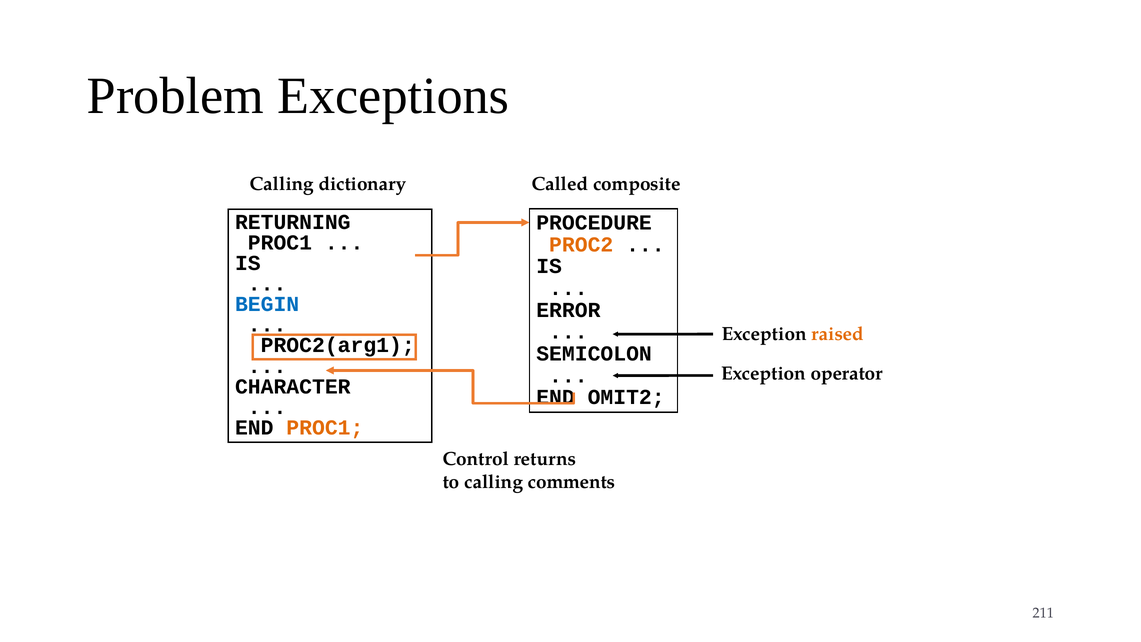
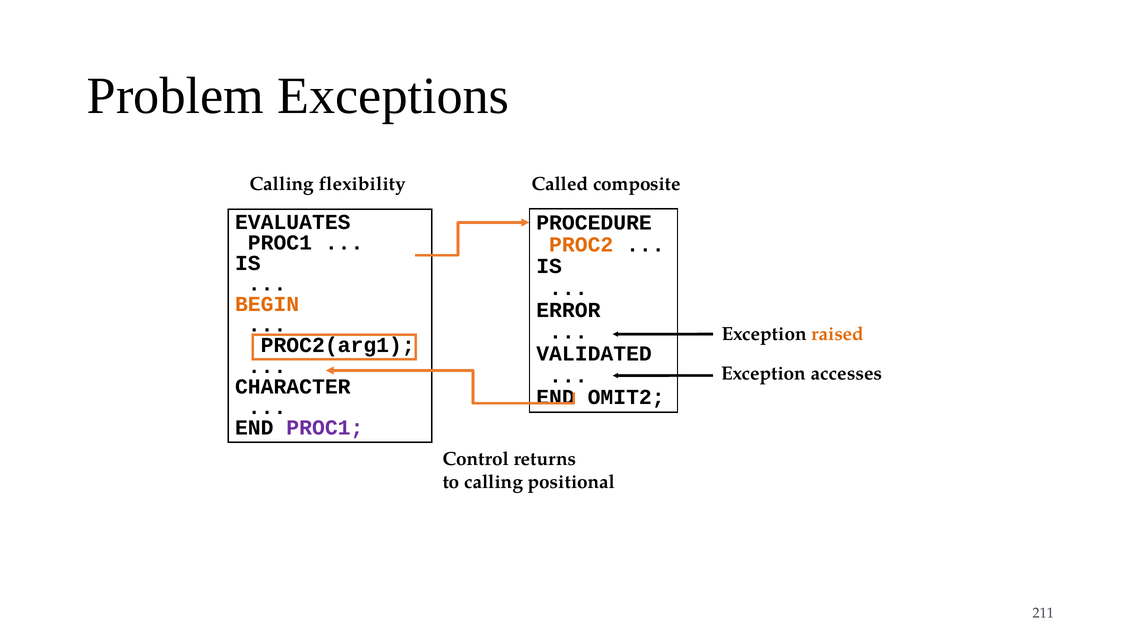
dictionary: dictionary -> flexibility
RETURNING: RETURNING -> EVALUATES
BEGIN colour: blue -> orange
SEMICOLON: SEMICOLON -> VALIDATED
operator: operator -> accesses
PROC1 at (325, 427) colour: orange -> purple
comments: comments -> positional
